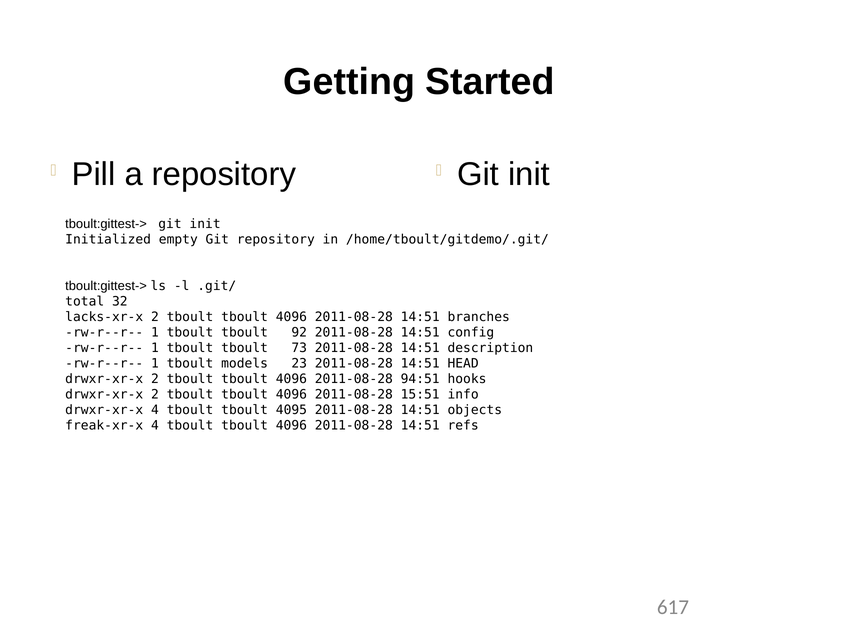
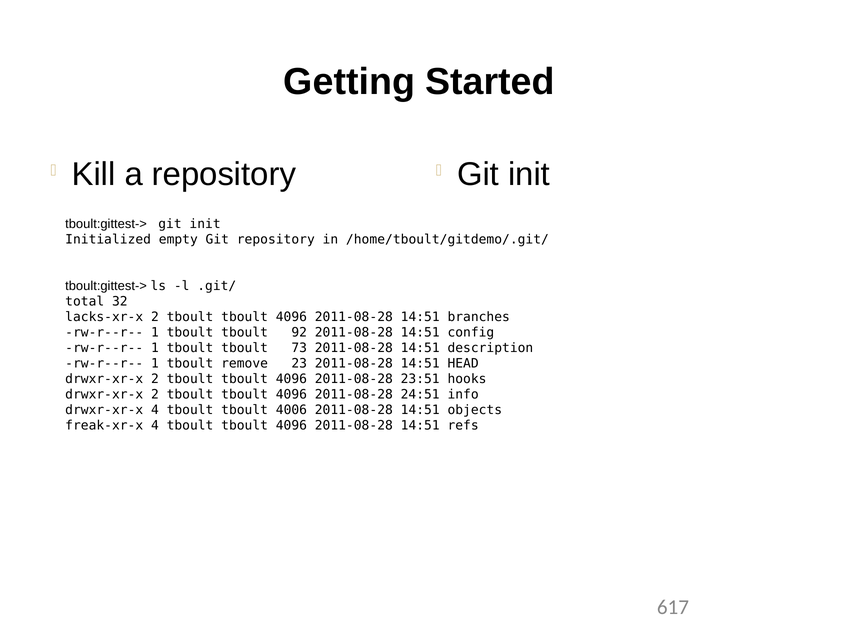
Pill: Pill -> Kill
models: models -> remove
94:51: 94:51 -> 23:51
15:51: 15:51 -> 24:51
4095: 4095 -> 4006
